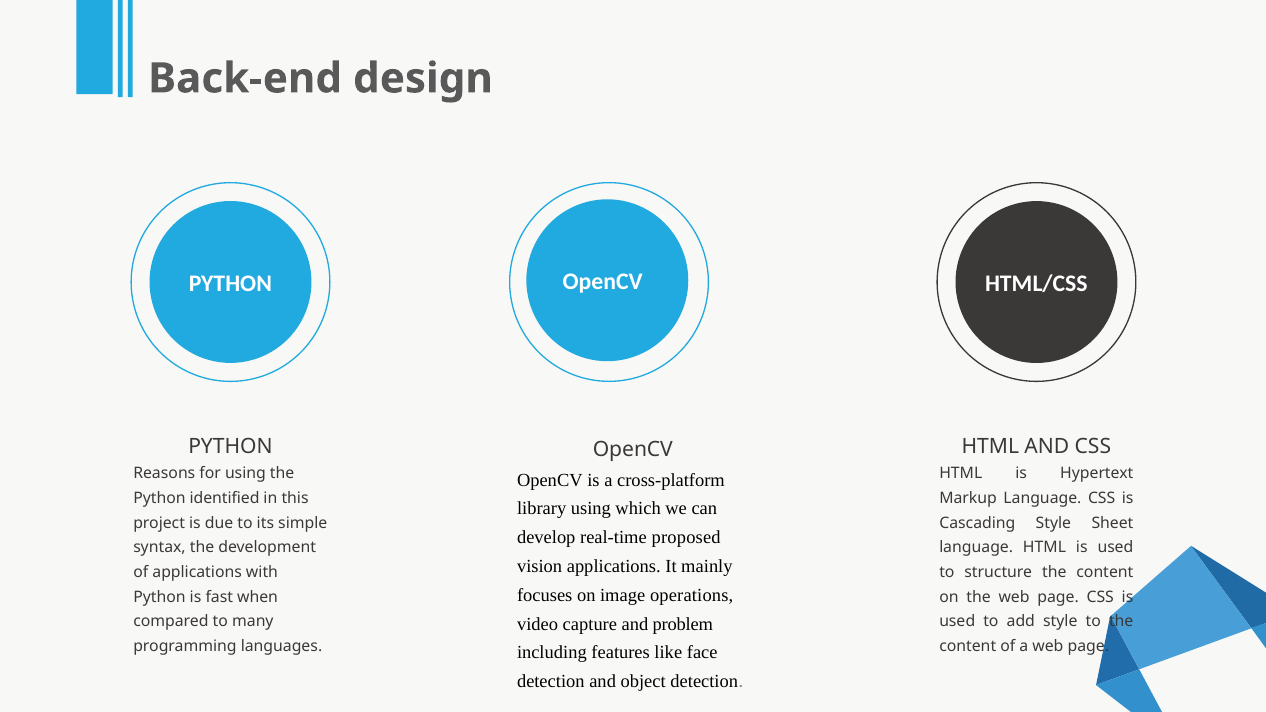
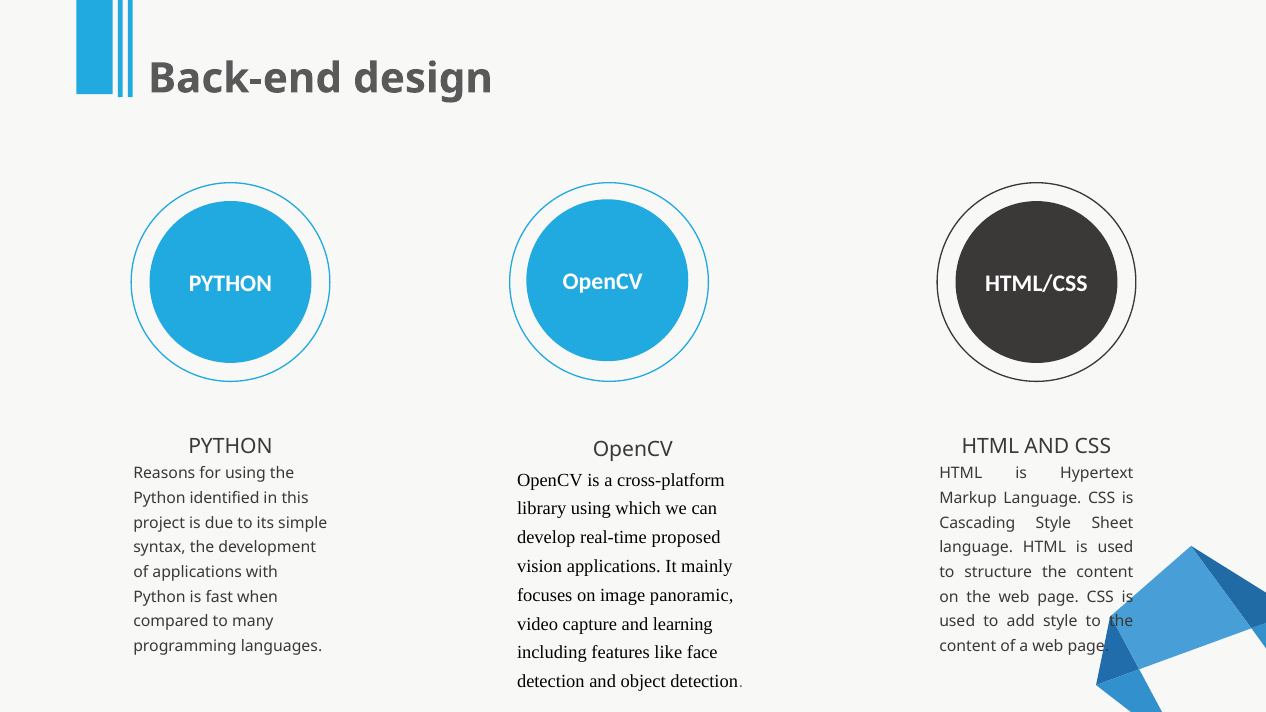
operations: operations -> panoramic
problem: problem -> learning
